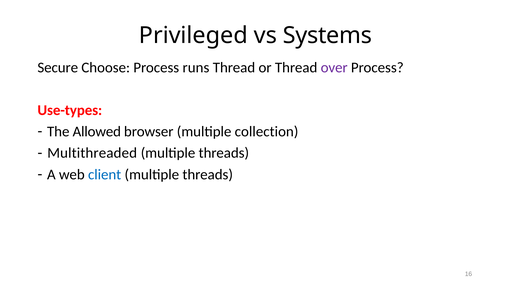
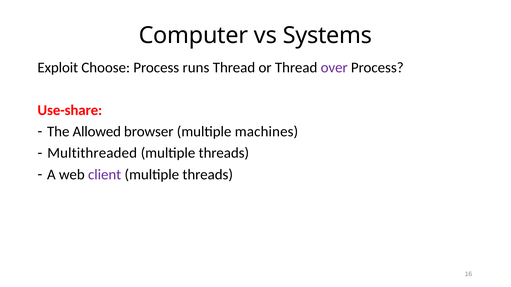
Privileged: Privileged -> Computer
Secure: Secure -> Exploit
Use-types: Use-types -> Use-share
collection: collection -> machines
client colour: blue -> purple
